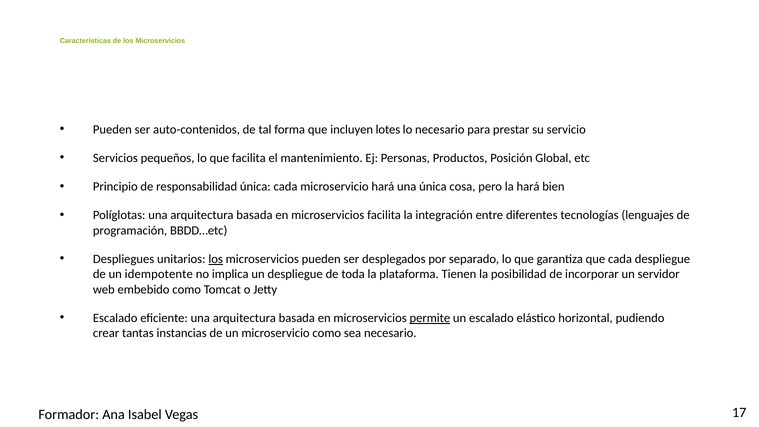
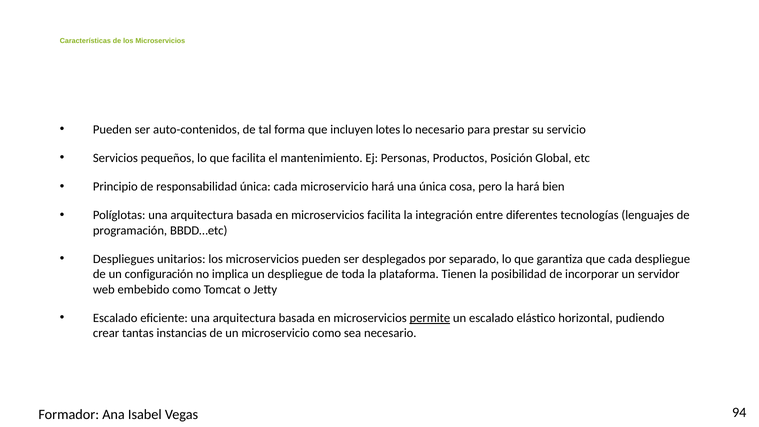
los at (216, 259) underline: present -> none
idempotente: idempotente -> configuración
17: 17 -> 94
